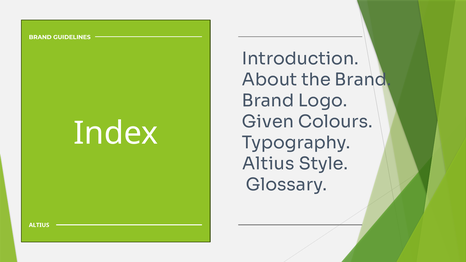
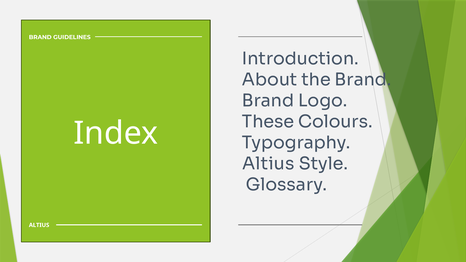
Given: Given -> These
